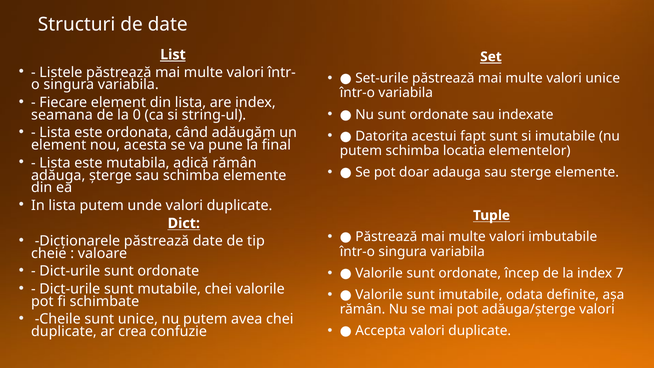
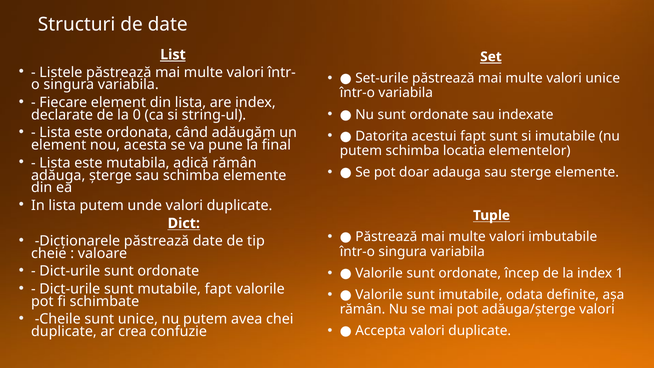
seamana: seamana -> declarate
7: 7 -> 1
mutabile chei: chei -> fapt
